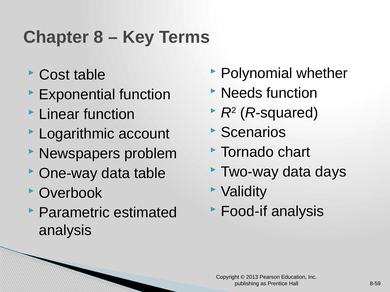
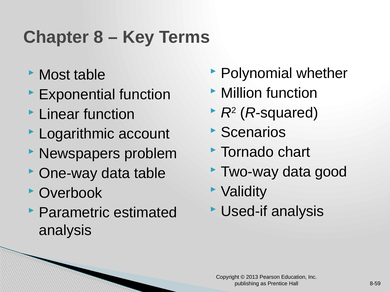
Cost: Cost -> Most
Needs: Needs -> Million
days: days -> good
Food-if: Food-if -> Used-if
